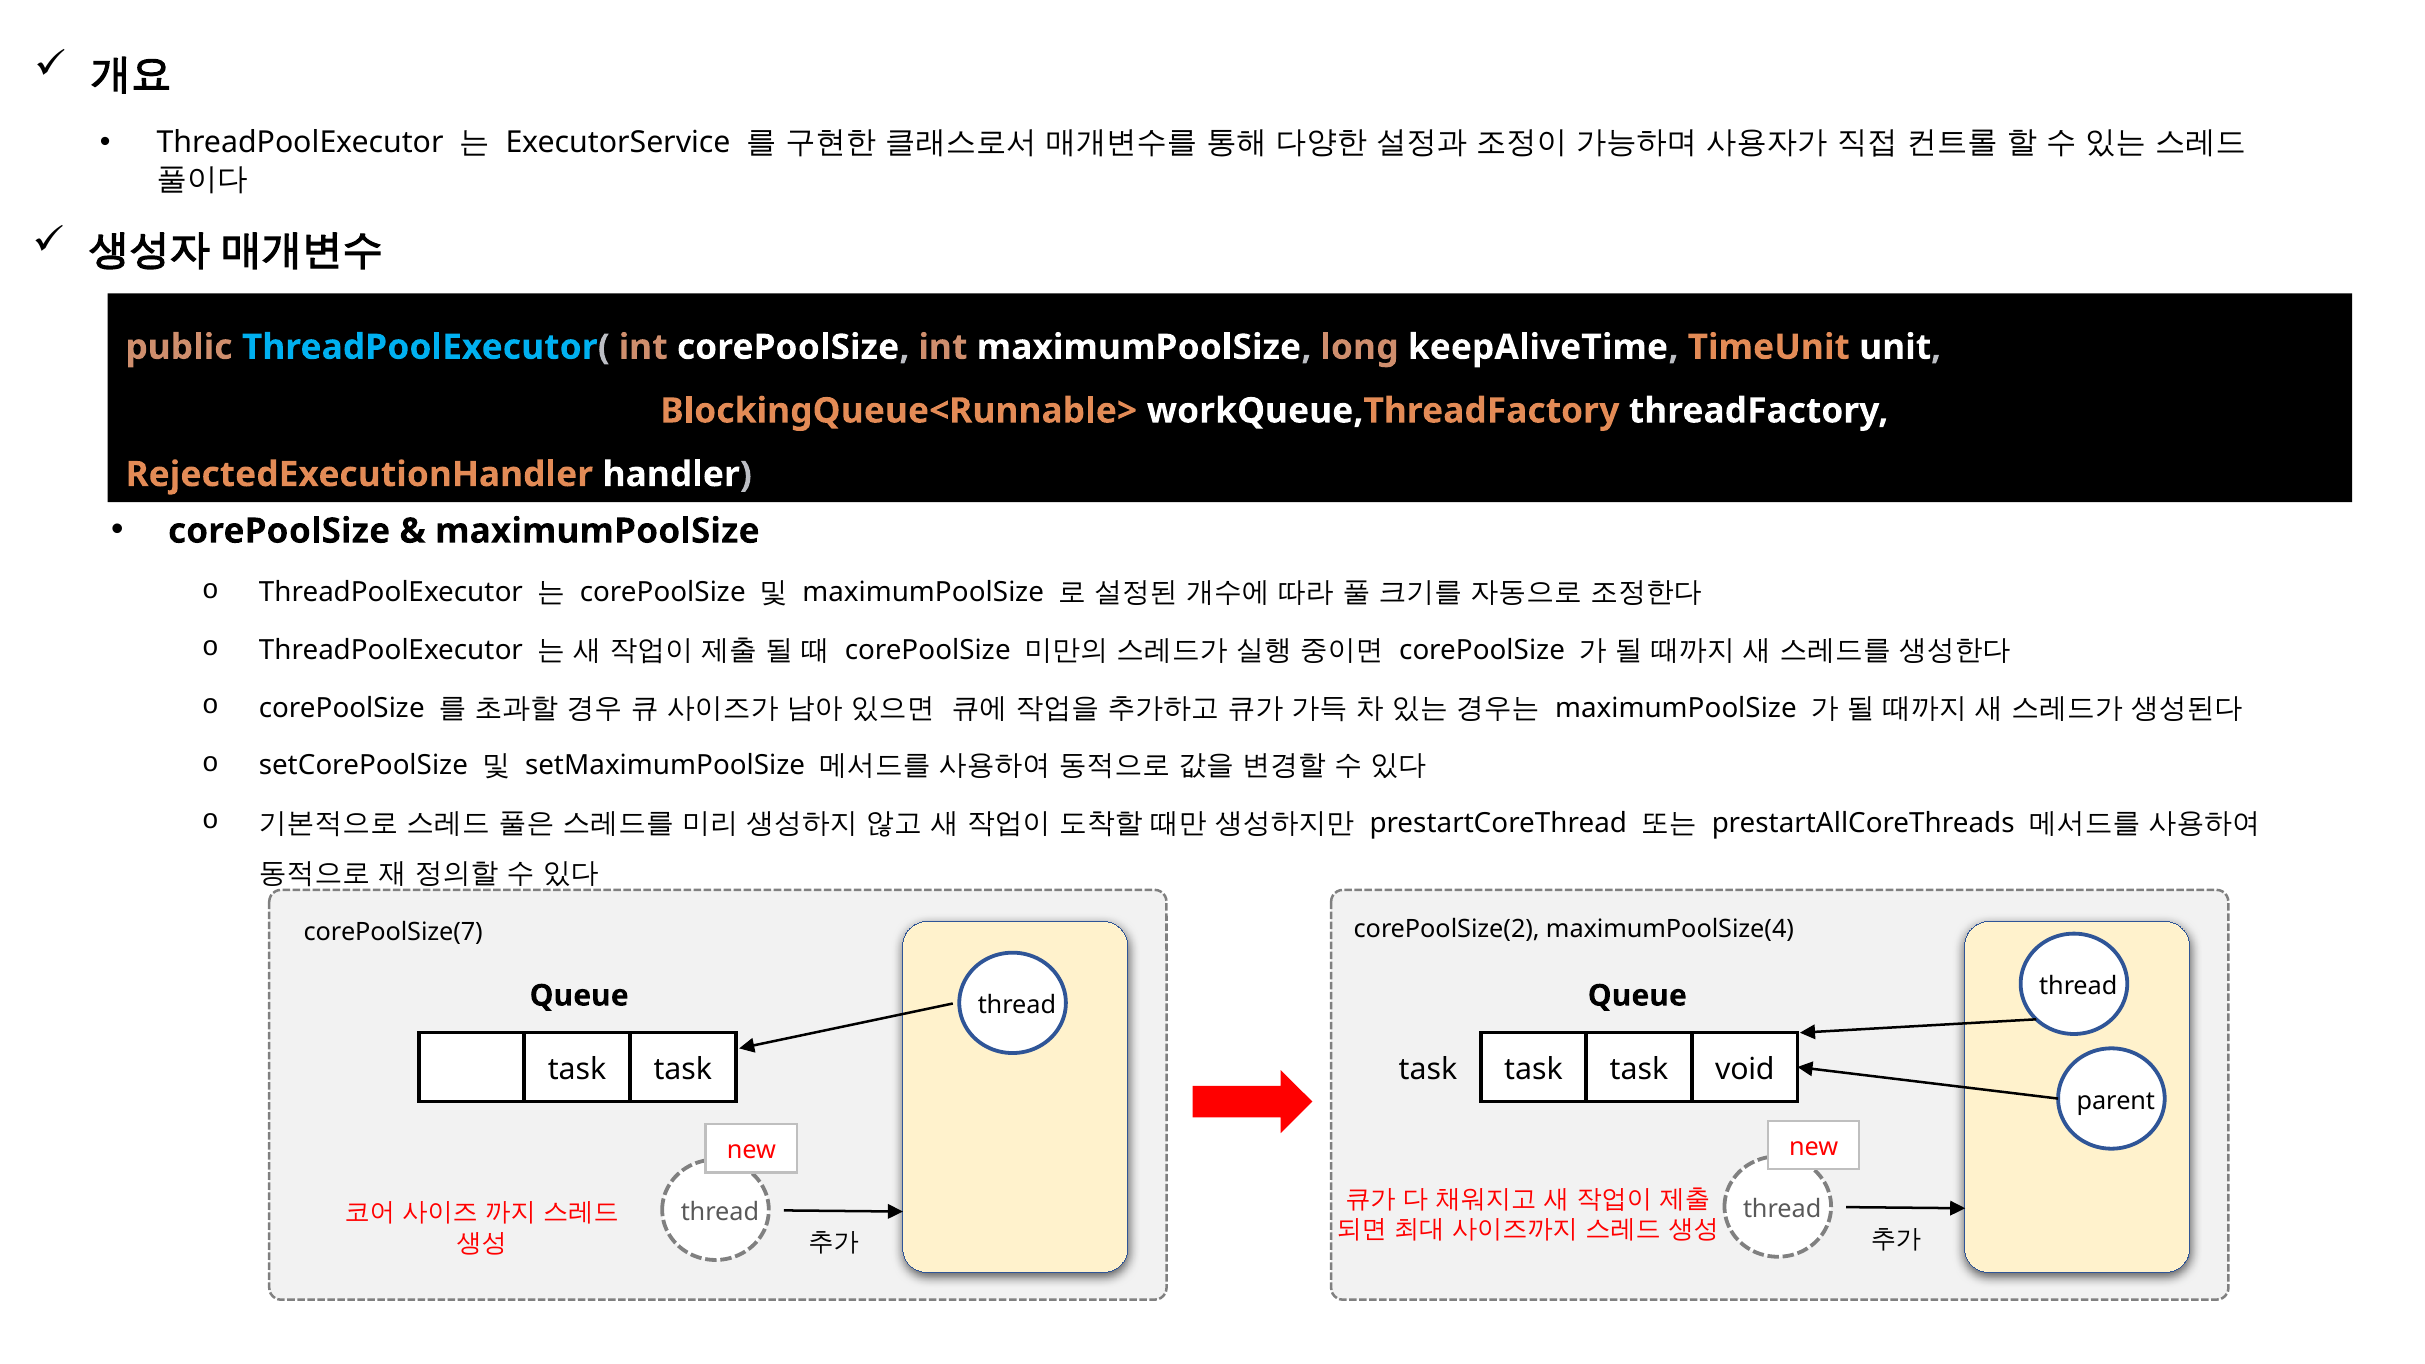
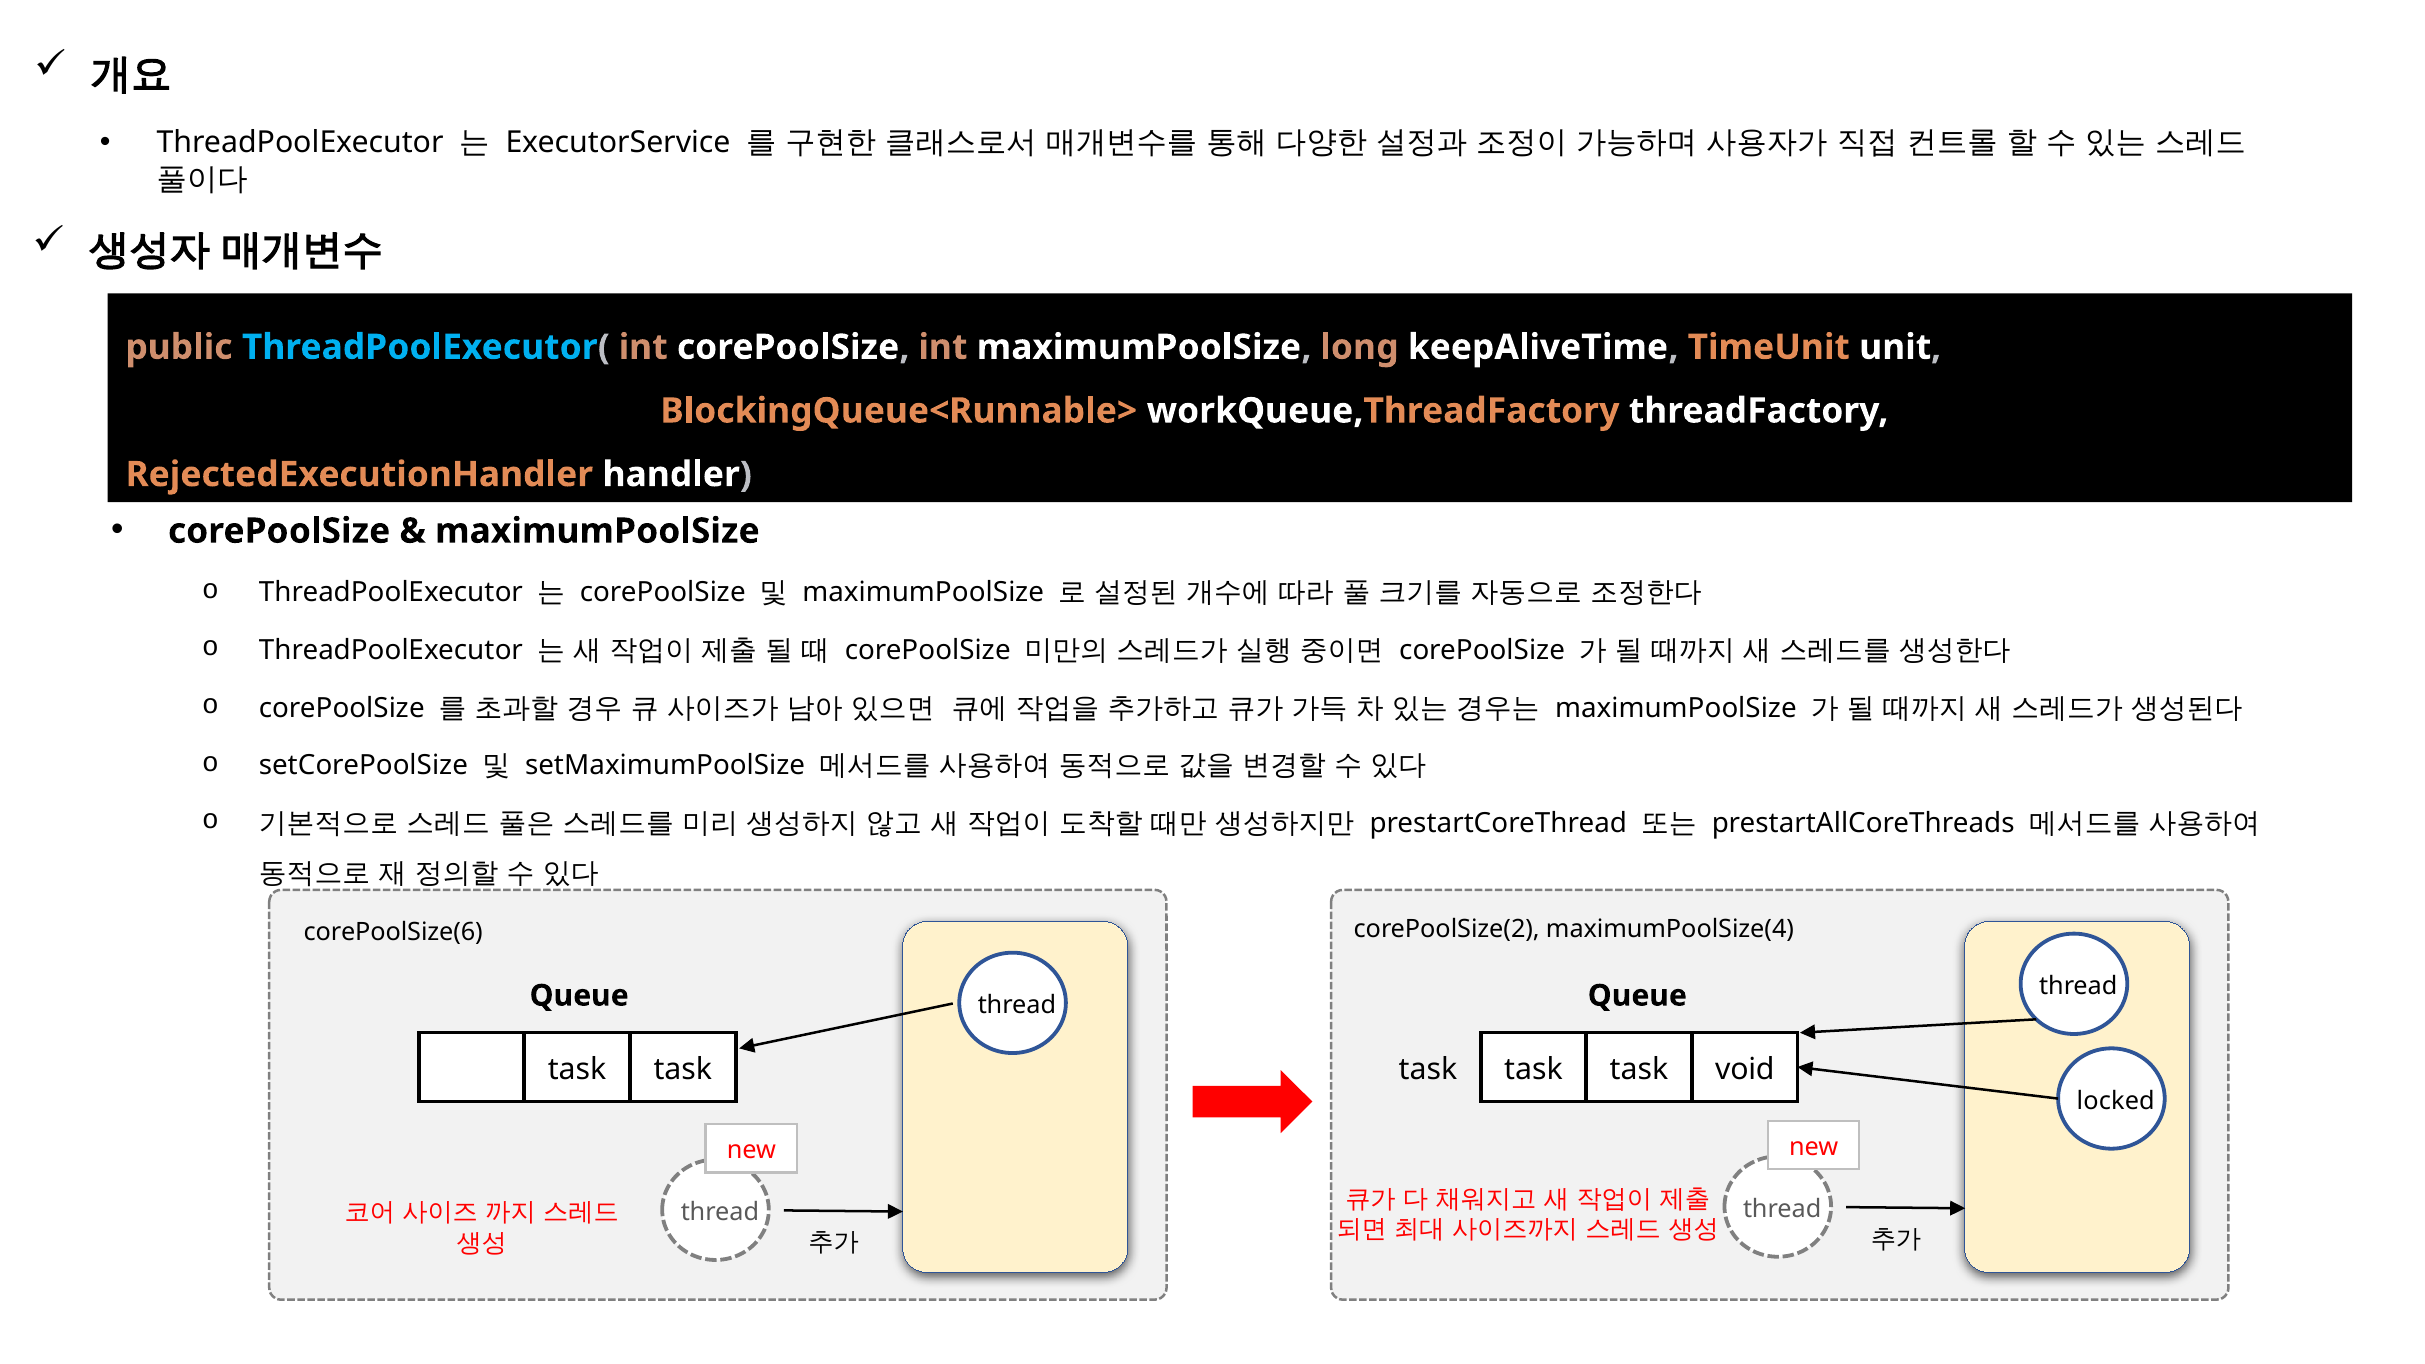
corePoolSize(7: corePoolSize(7 -> corePoolSize(6
parent: parent -> locked
